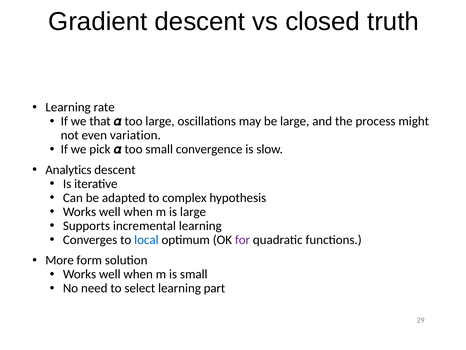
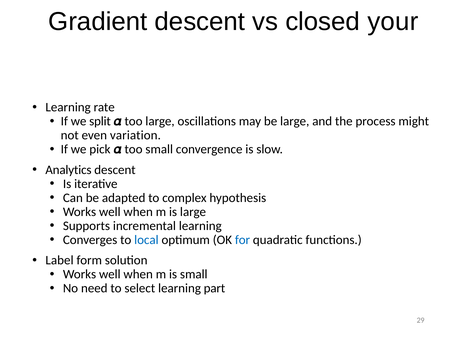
truth: truth -> your
that: that -> split
for colour: purple -> blue
More: More -> Label
